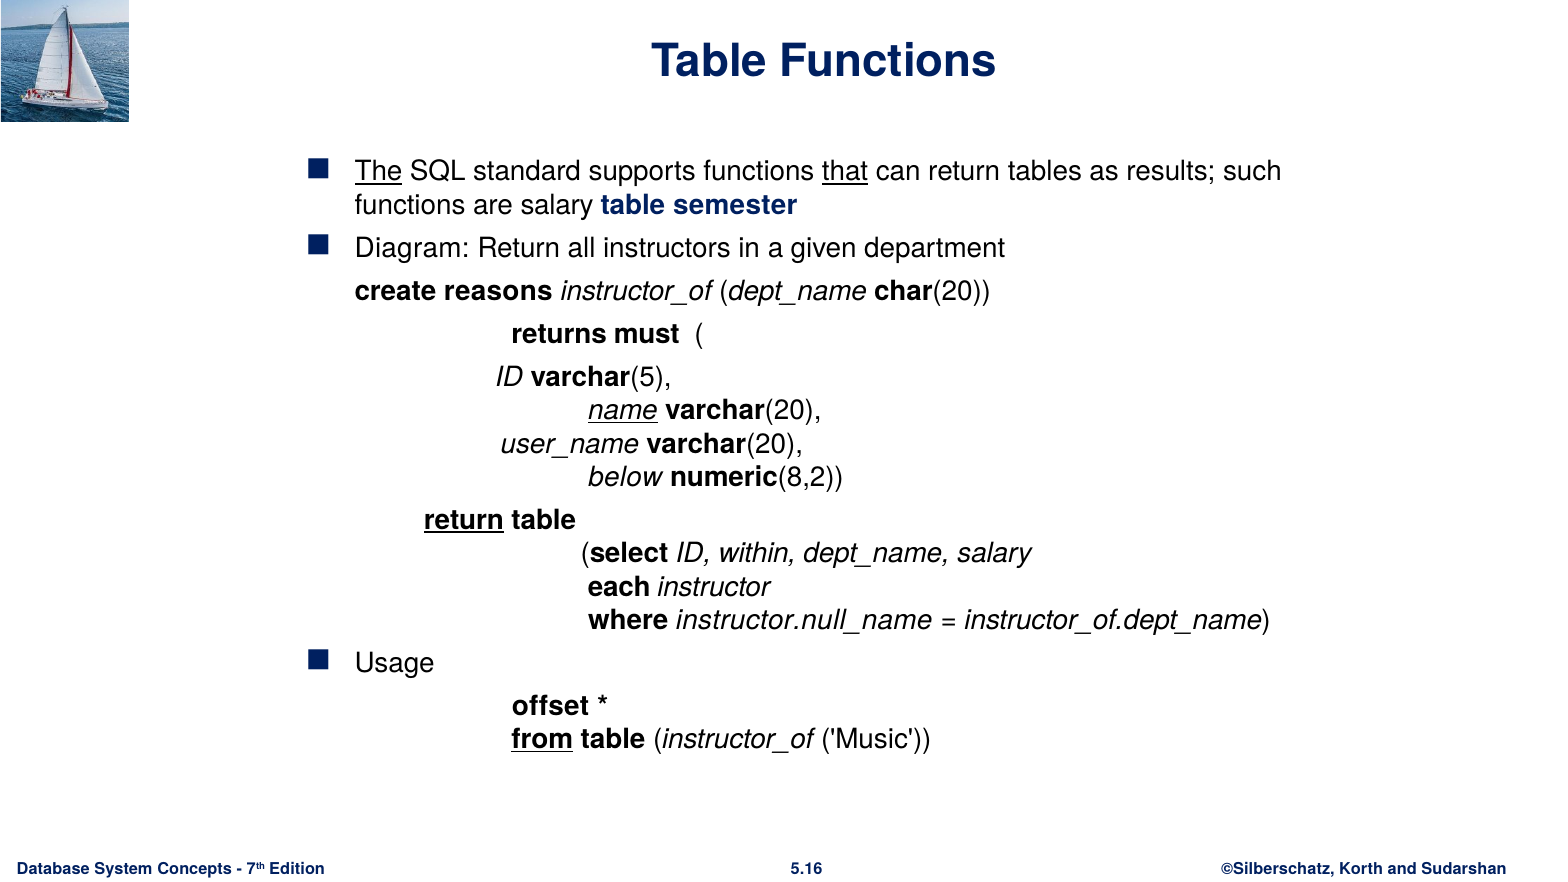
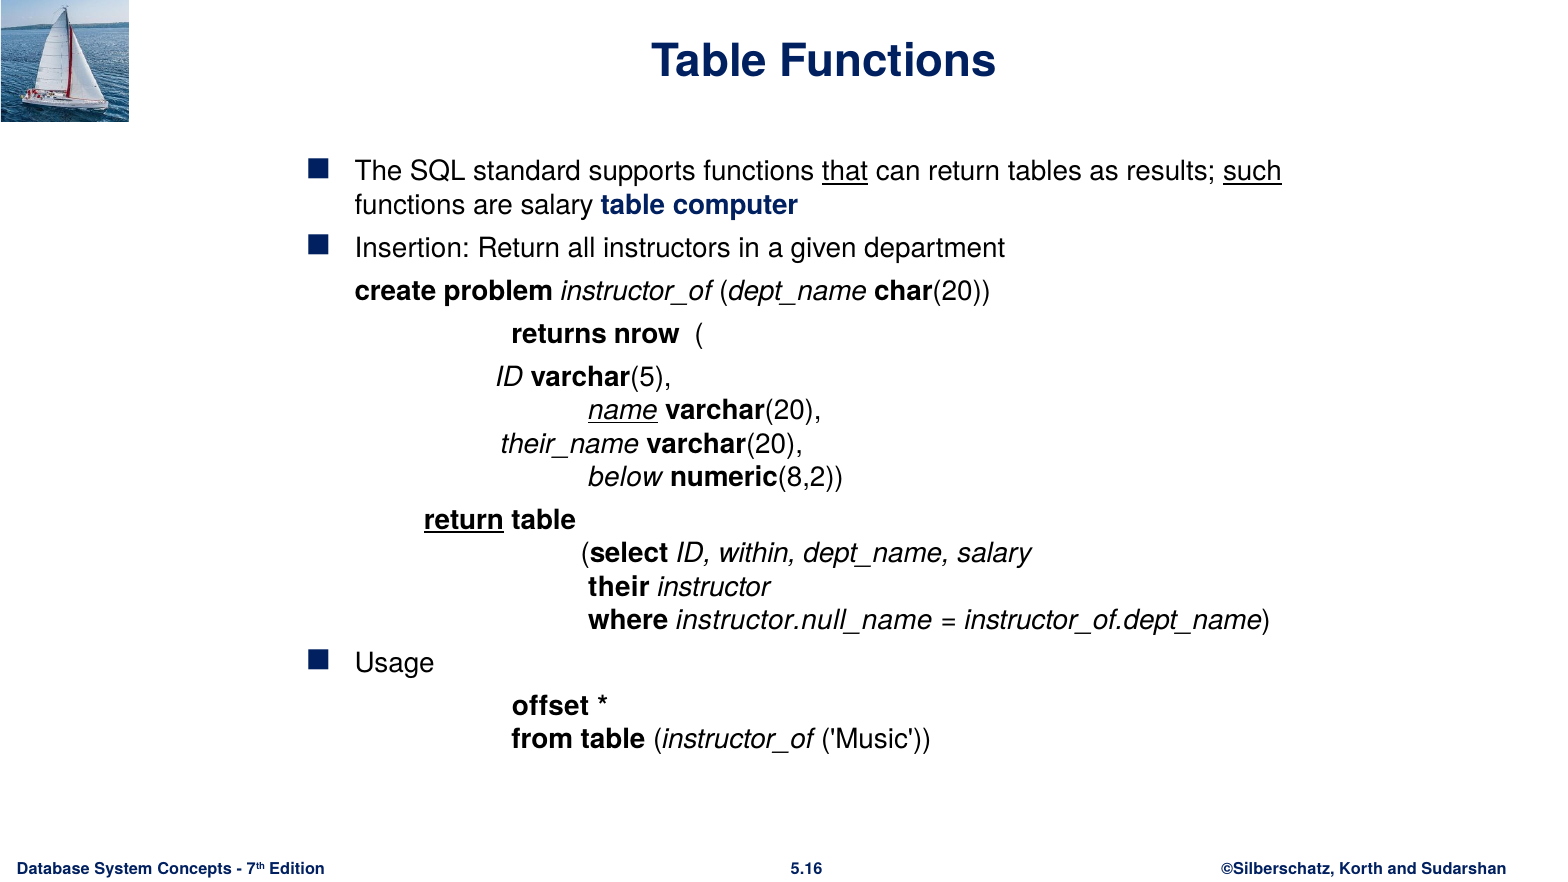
The underline: present -> none
such underline: none -> present
semester: semester -> computer
Diagram: Diagram -> Insertion
reasons: reasons -> problem
must: must -> nrow
user_name: user_name -> their_name
each: each -> their
from underline: present -> none
